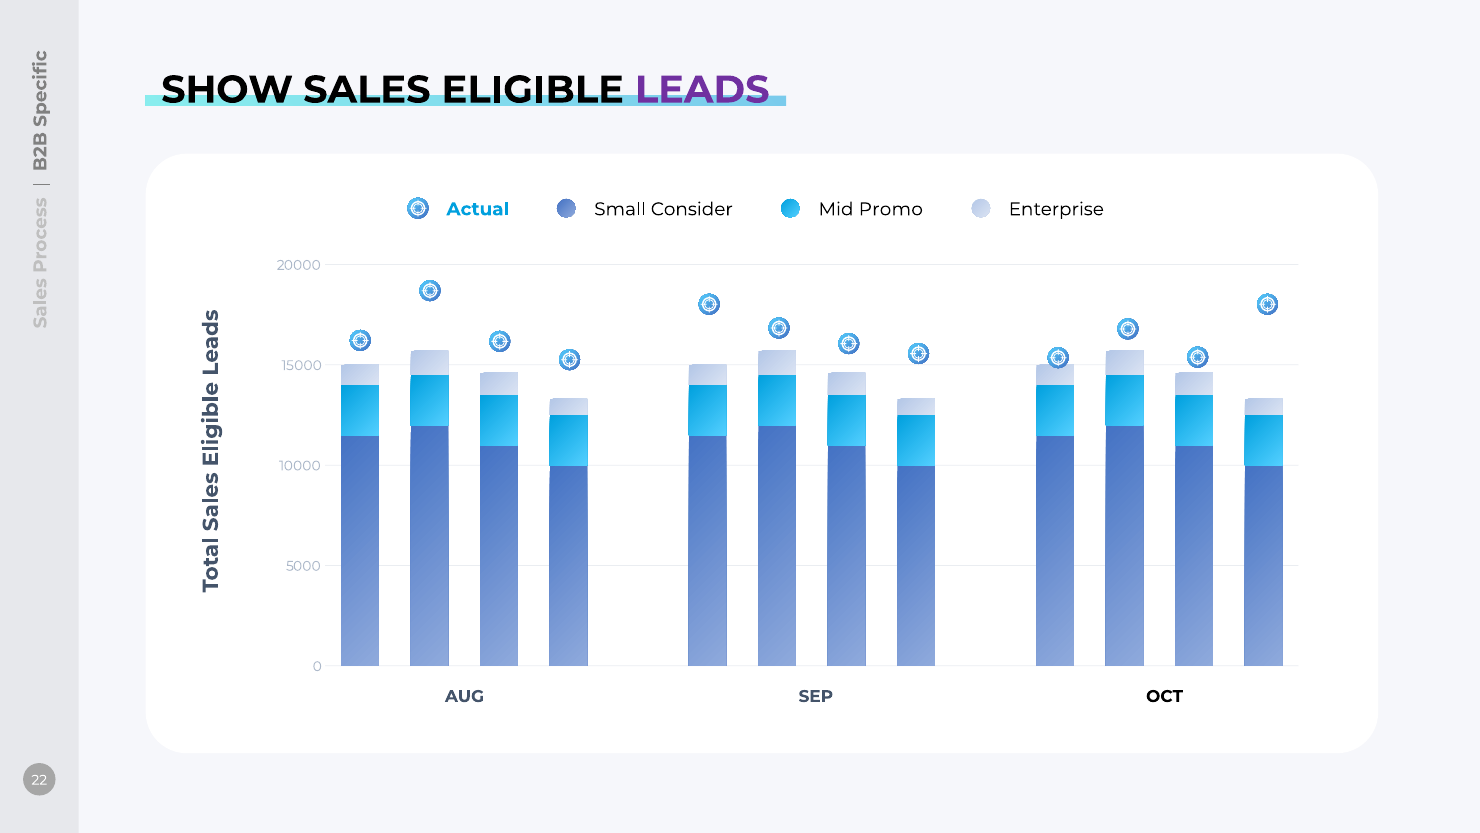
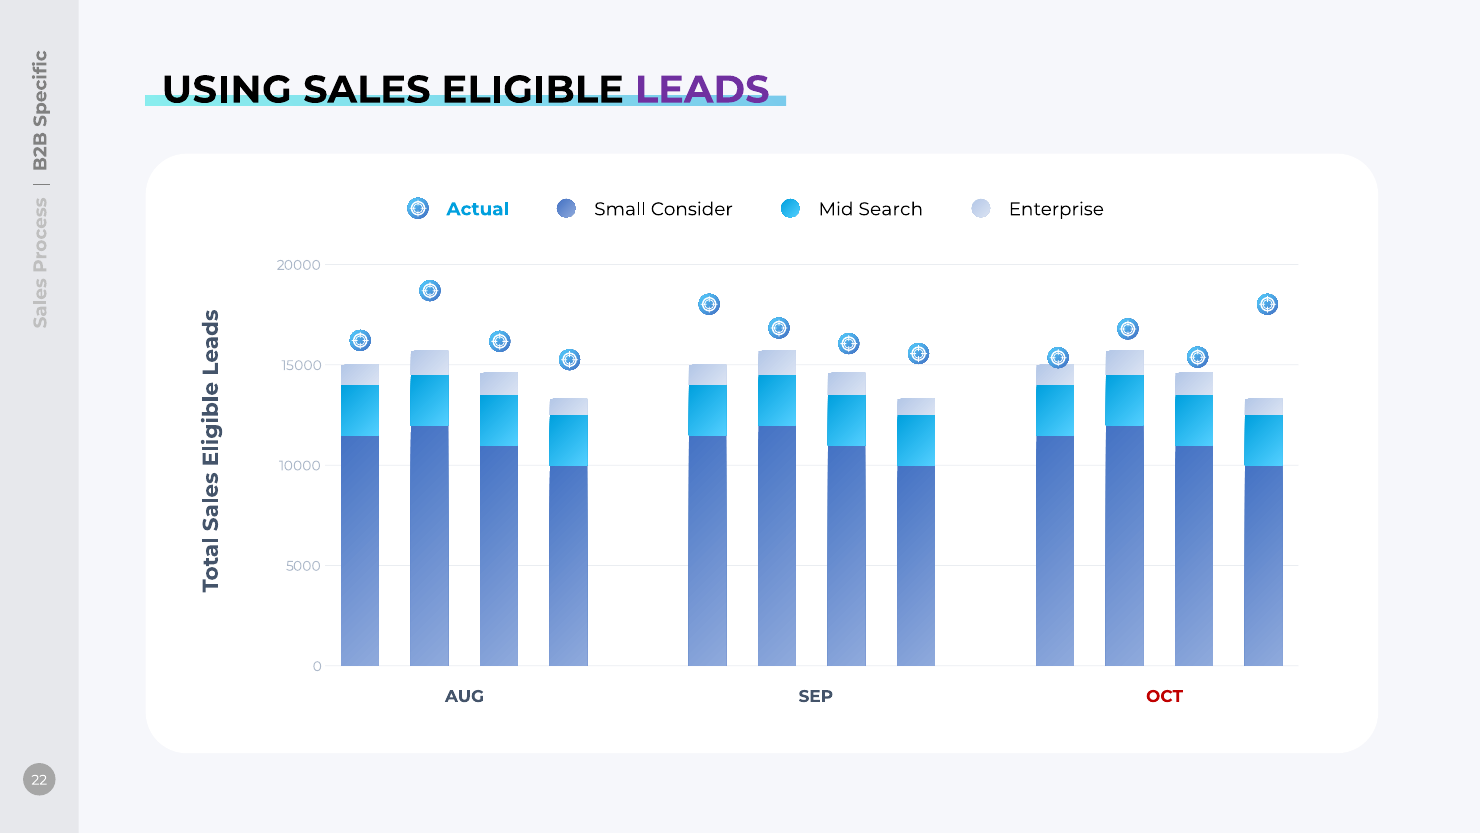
SHOW: SHOW -> USING
Promo: Promo -> Search
OCT colour: black -> red
